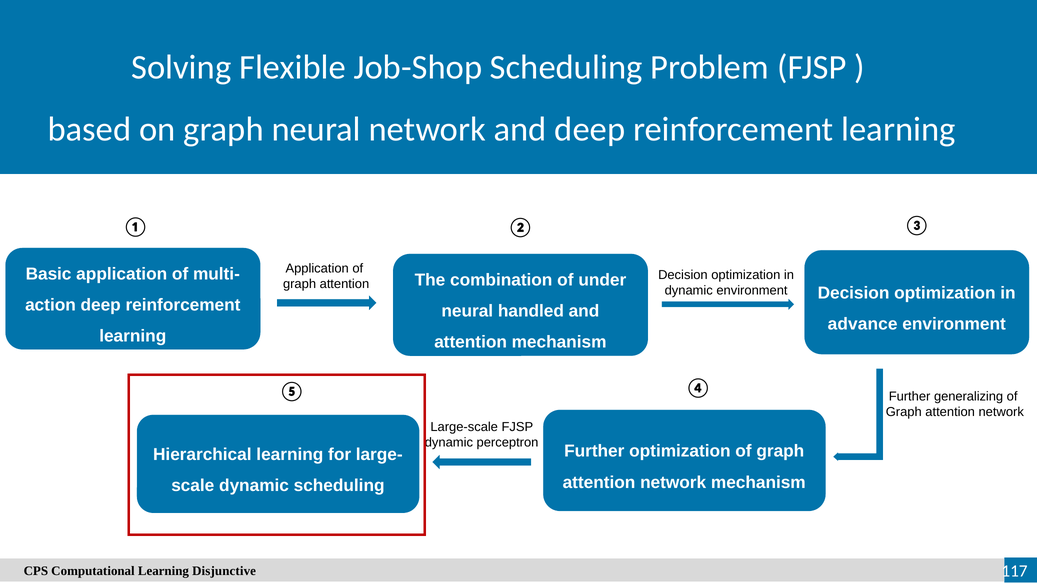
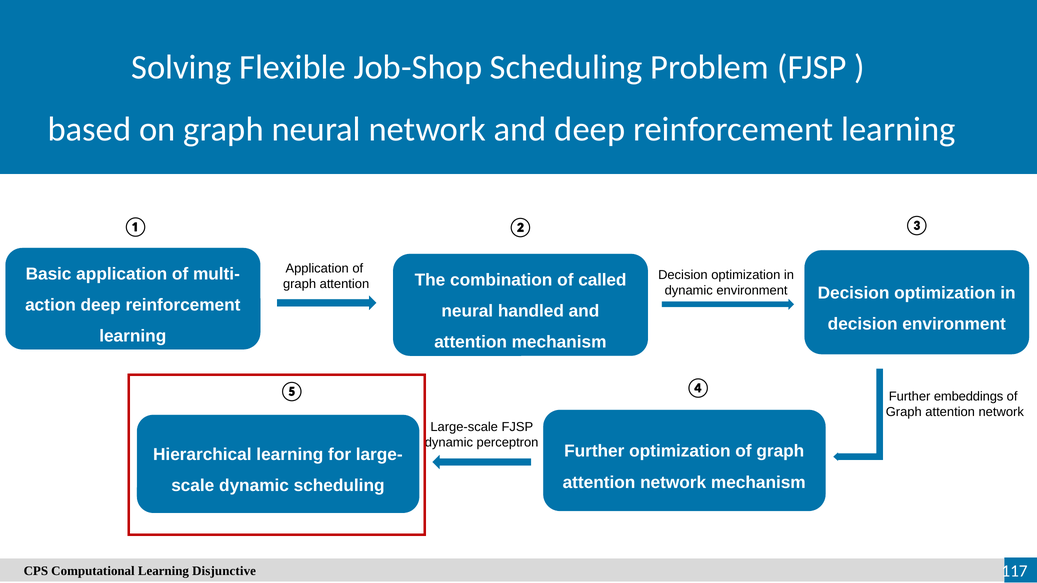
under: under -> called
advance at (863, 324): advance -> decision
generalizing: generalizing -> embeddings
